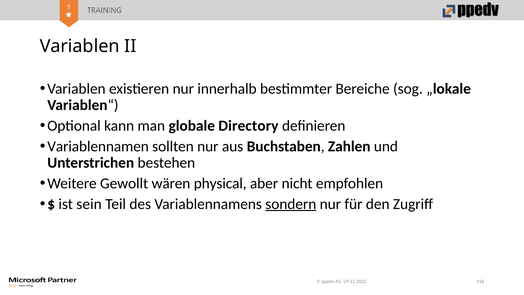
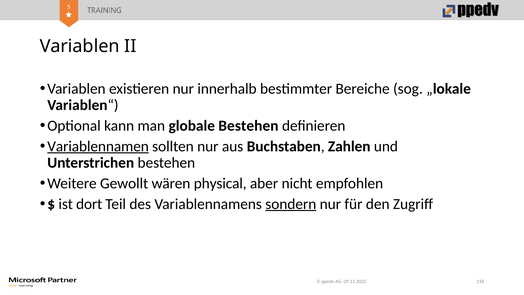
globale Directory: Directory -> Bestehen
Variablennamen underline: none -> present
sein: sein -> dort
